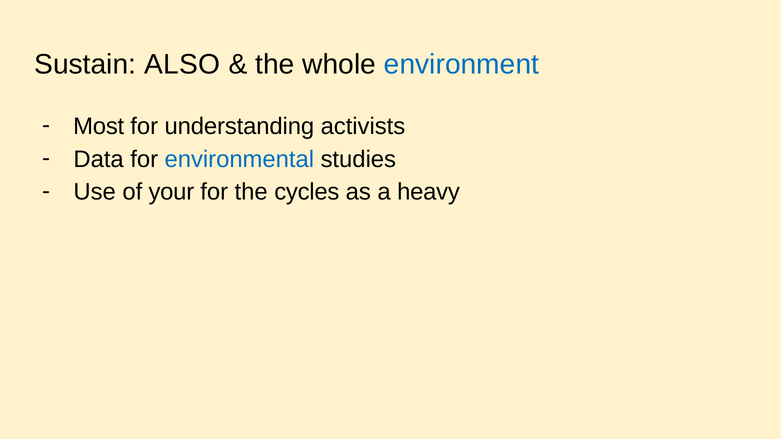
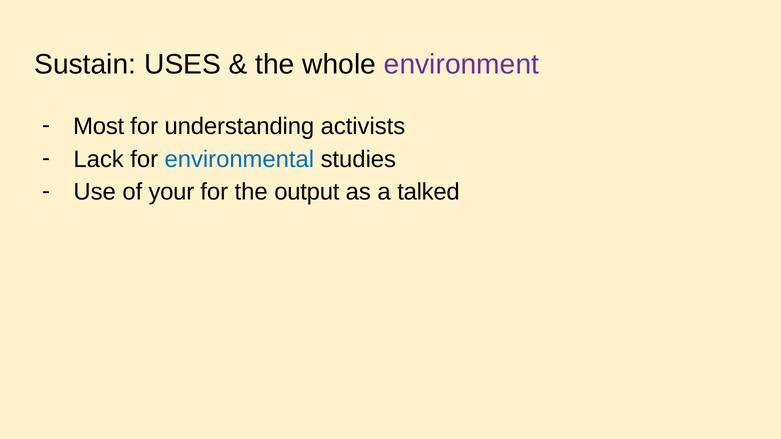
ALSO: ALSO -> USES
environment colour: blue -> purple
Data: Data -> Lack
cycles: cycles -> output
heavy: heavy -> talked
